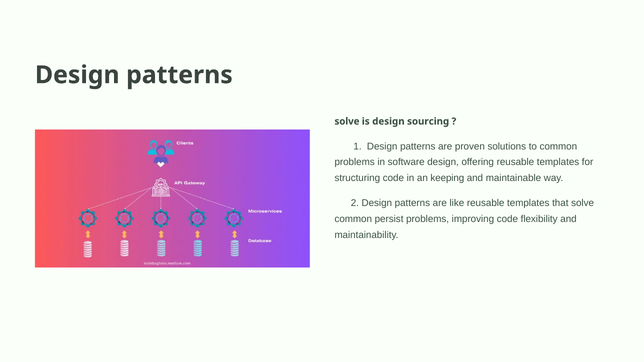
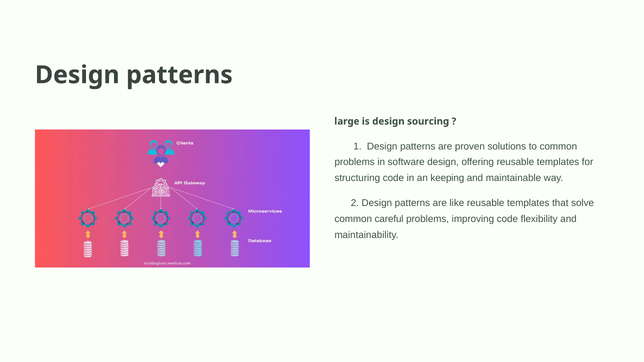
solve at (347, 121): solve -> large
persist: persist -> careful
